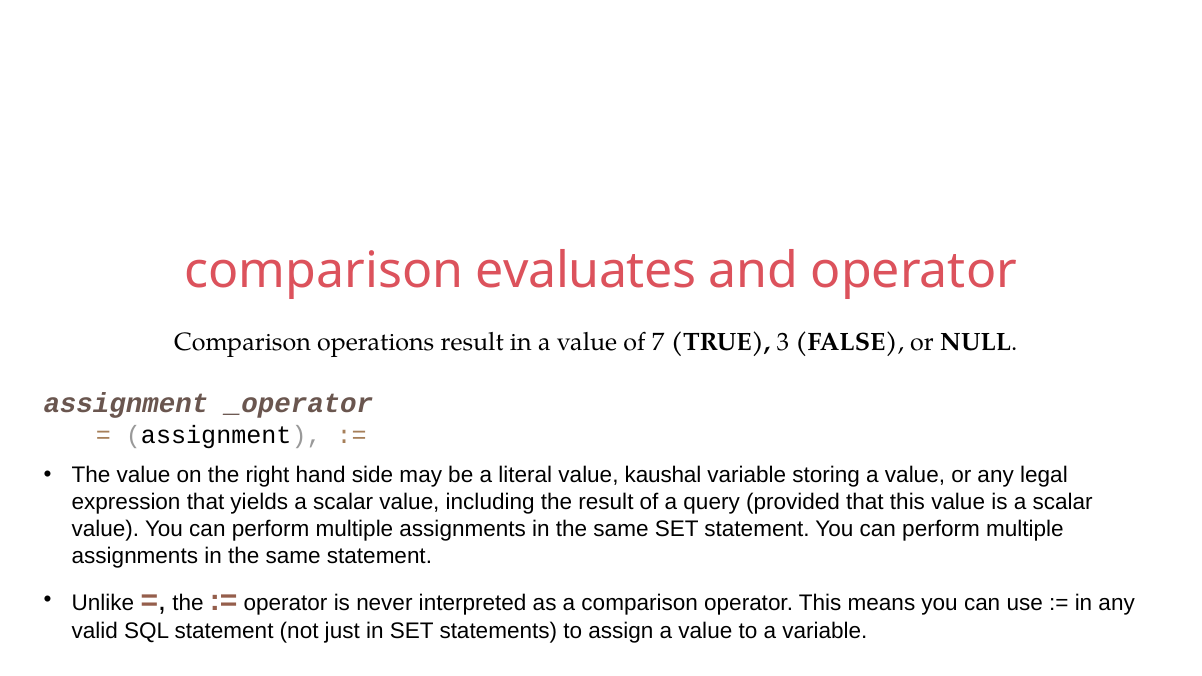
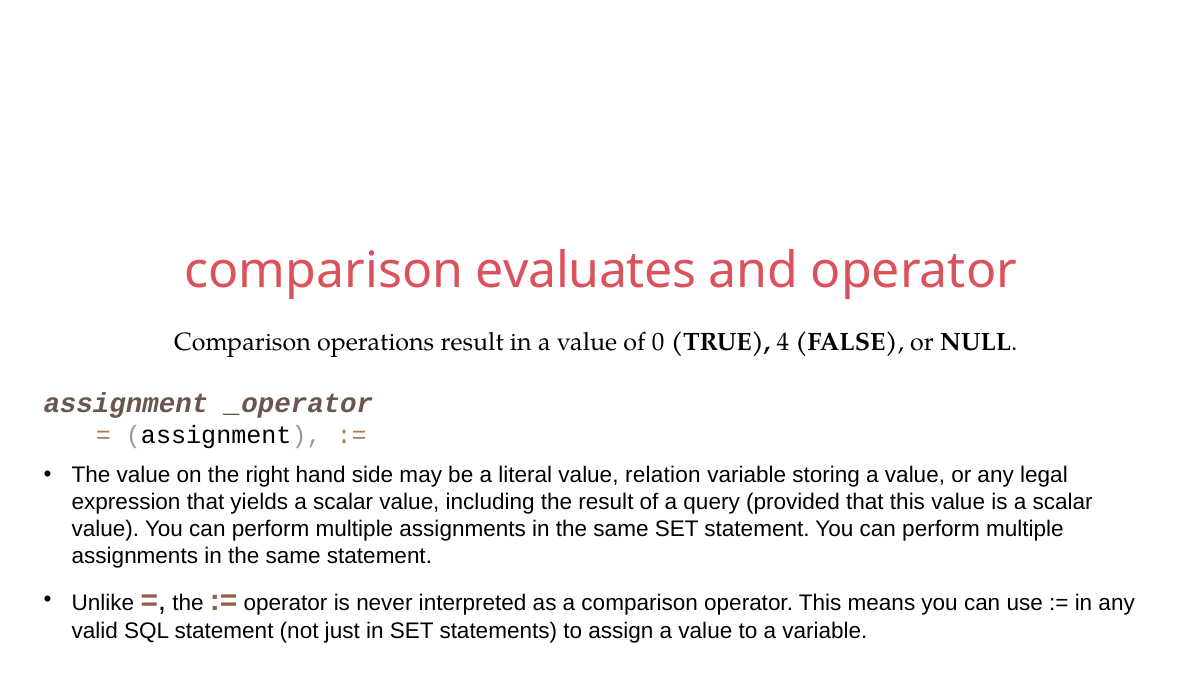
7: 7 -> 0
3: 3 -> 4
kaushal: kaushal -> relation
